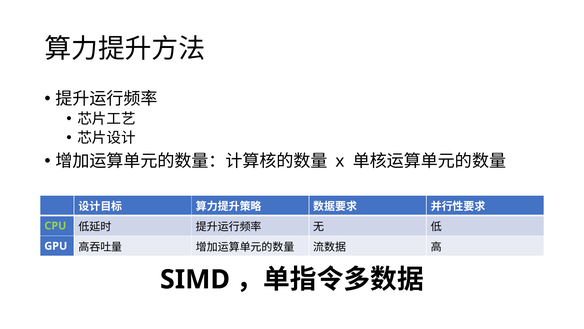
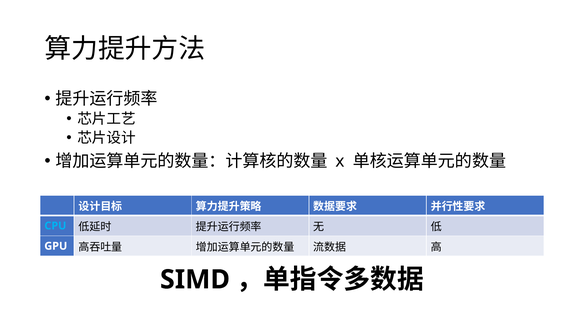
CPU colour: light green -> light blue
